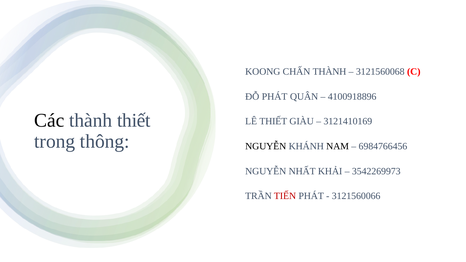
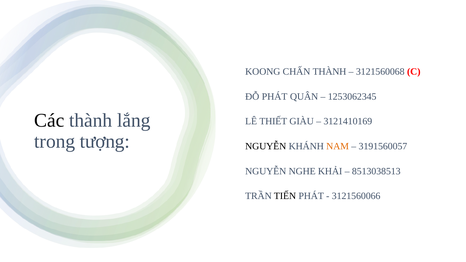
4100918896: 4100918896 -> 1253062345
thành thiết: thiết -> lắng
thông: thông -> tượng
NAM colour: black -> orange
6984766456: 6984766456 -> 3191560057
NHẤT: NHẤT -> NGHE
3542269973: 3542269973 -> 8513038513
TIẾN colour: red -> black
